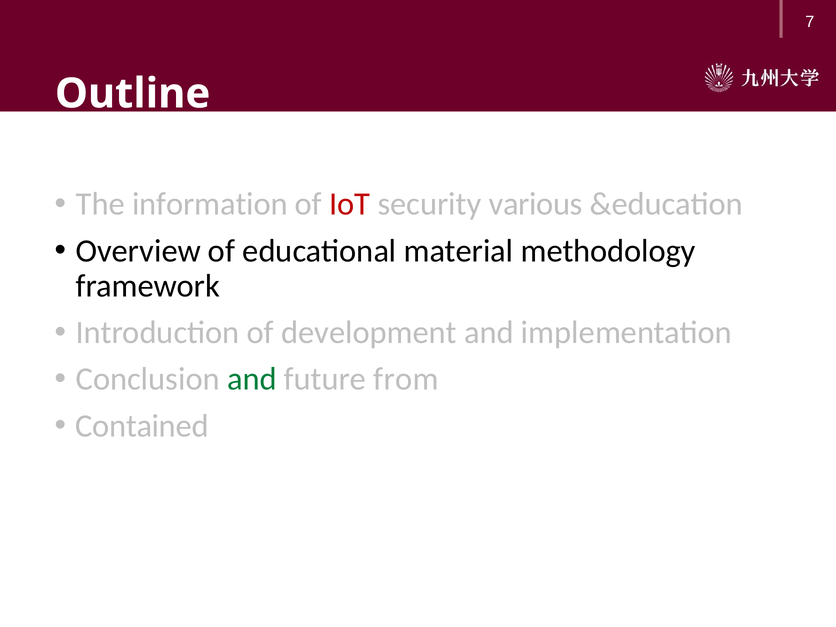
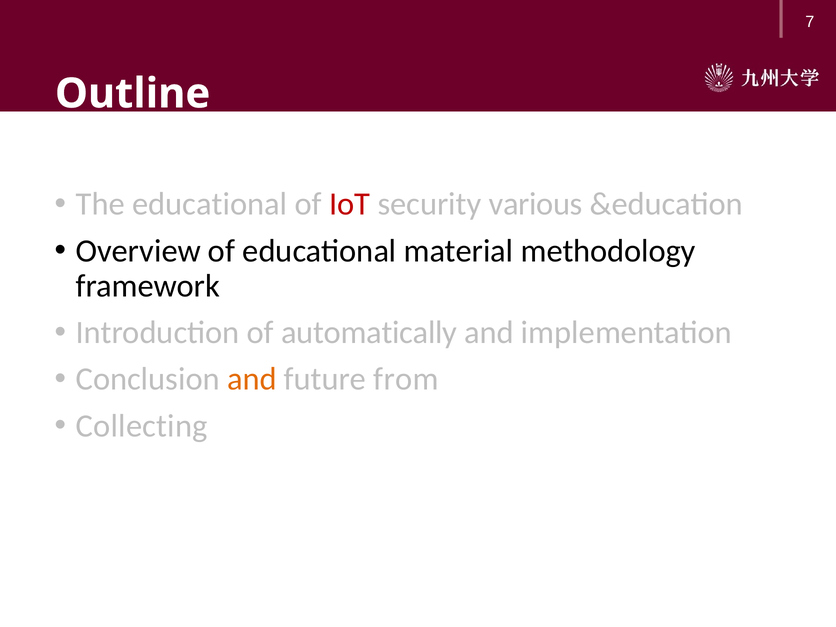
The information: information -> educational
development: development -> automatically
and at (252, 379) colour: green -> orange
Contained: Contained -> Collecting
